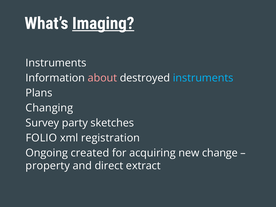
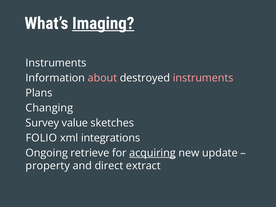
instruments at (203, 78) colour: light blue -> pink
party: party -> value
registration: registration -> integrations
created: created -> retrieve
acquiring underline: none -> present
change: change -> update
